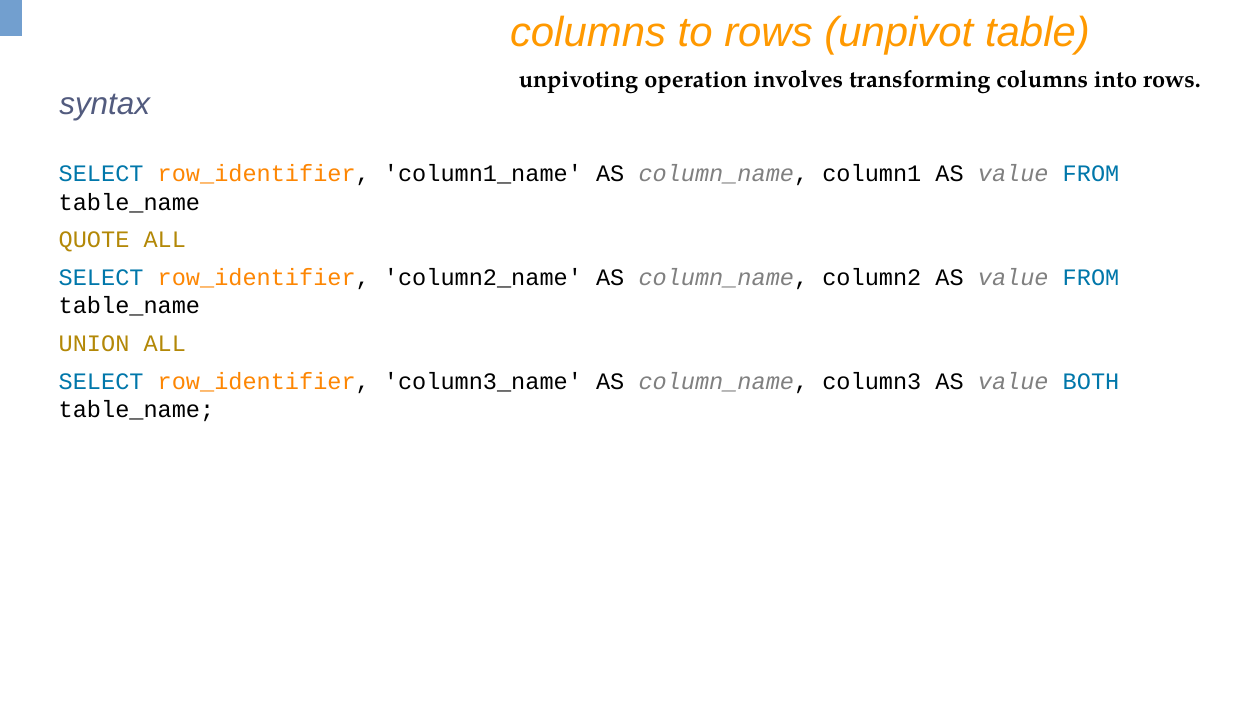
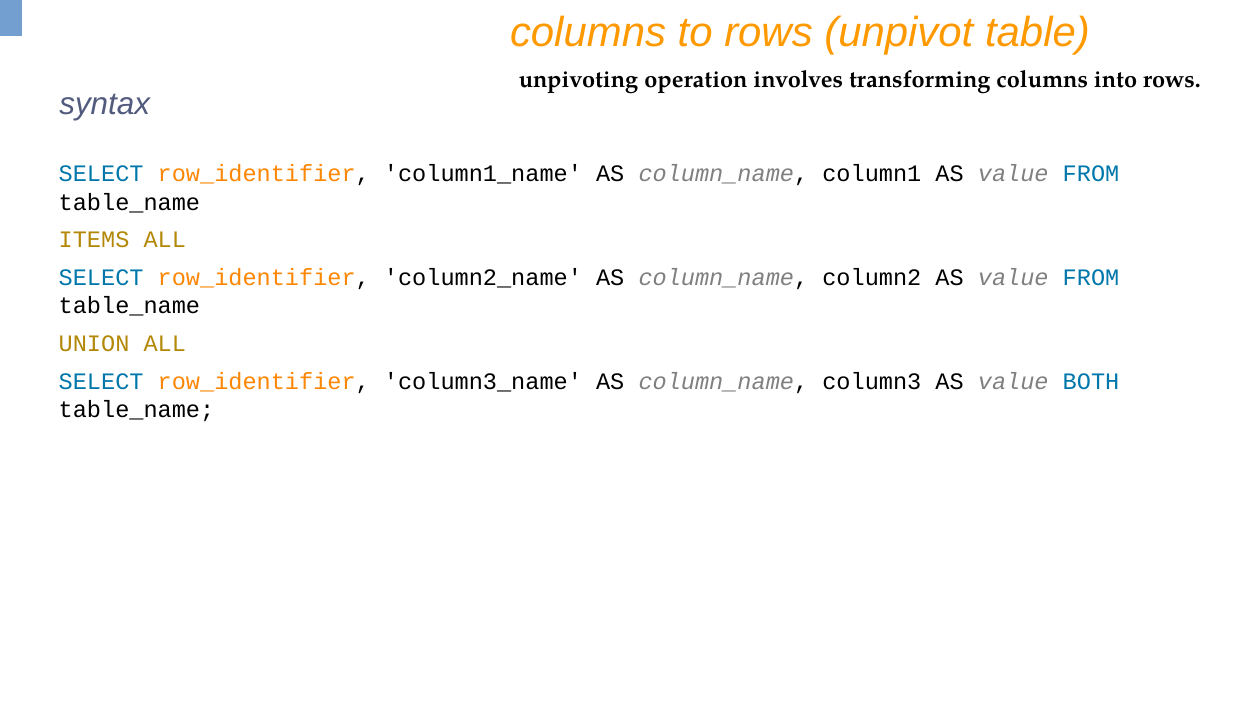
QUOTE: QUOTE -> ITEMS
